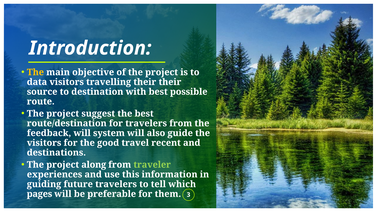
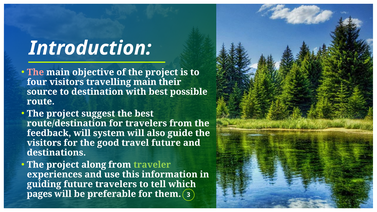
The at (35, 72) colour: yellow -> pink
data: data -> four
travelling their: their -> main
travel recent: recent -> future
